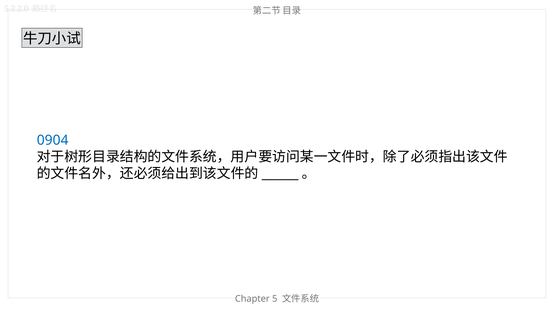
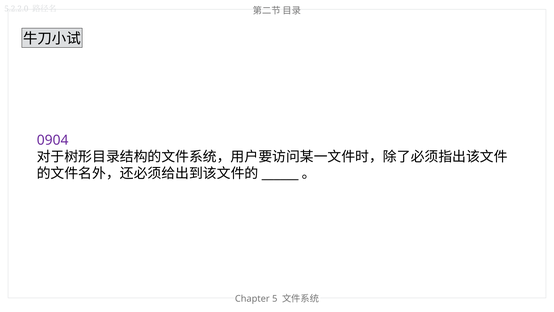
0904 colour: blue -> purple
